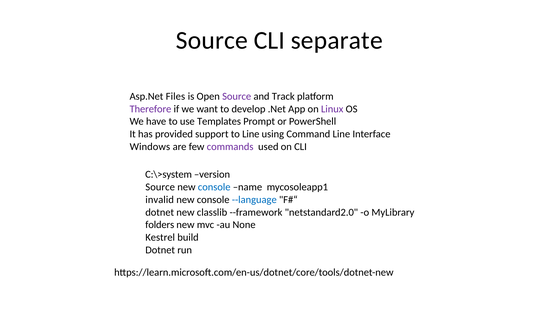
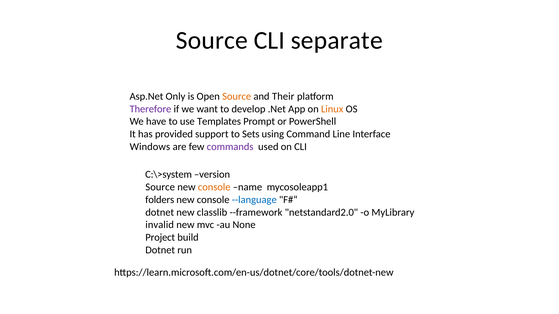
Files: Files -> Only
Source at (237, 96) colour: purple -> orange
Track: Track -> Their
Linux colour: purple -> orange
to Line: Line -> Sets
console at (214, 187) colour: blue -> orange
invalid: invalid -> folders
folders: folders -> invalid
Kestrel: Kestrel -> Project
